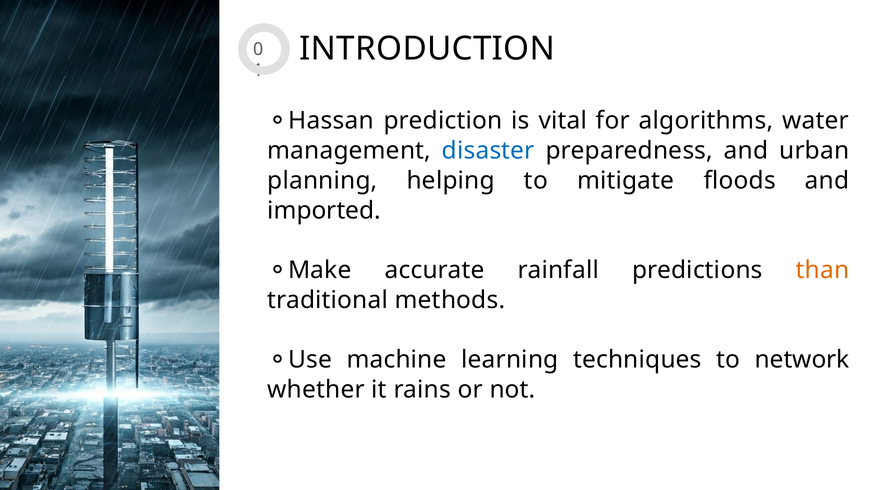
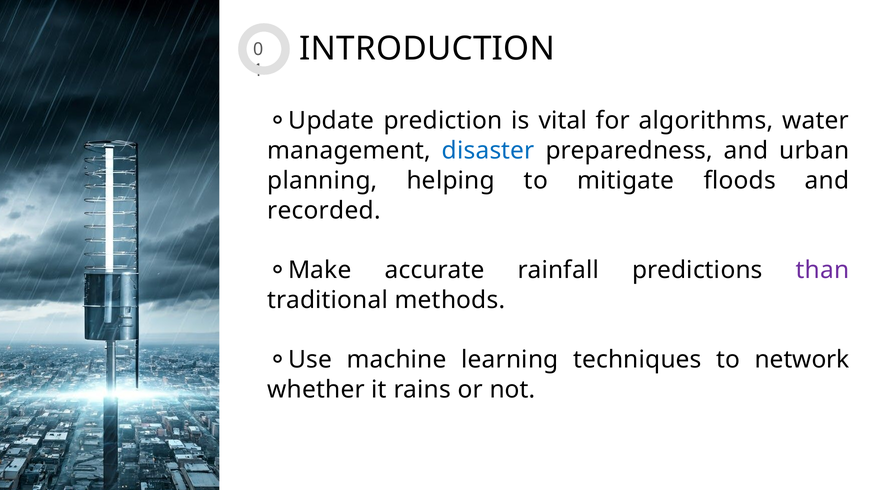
Hassan: Hassan -> Update
imported: imported -> recorded
than colour: orange -> purple
